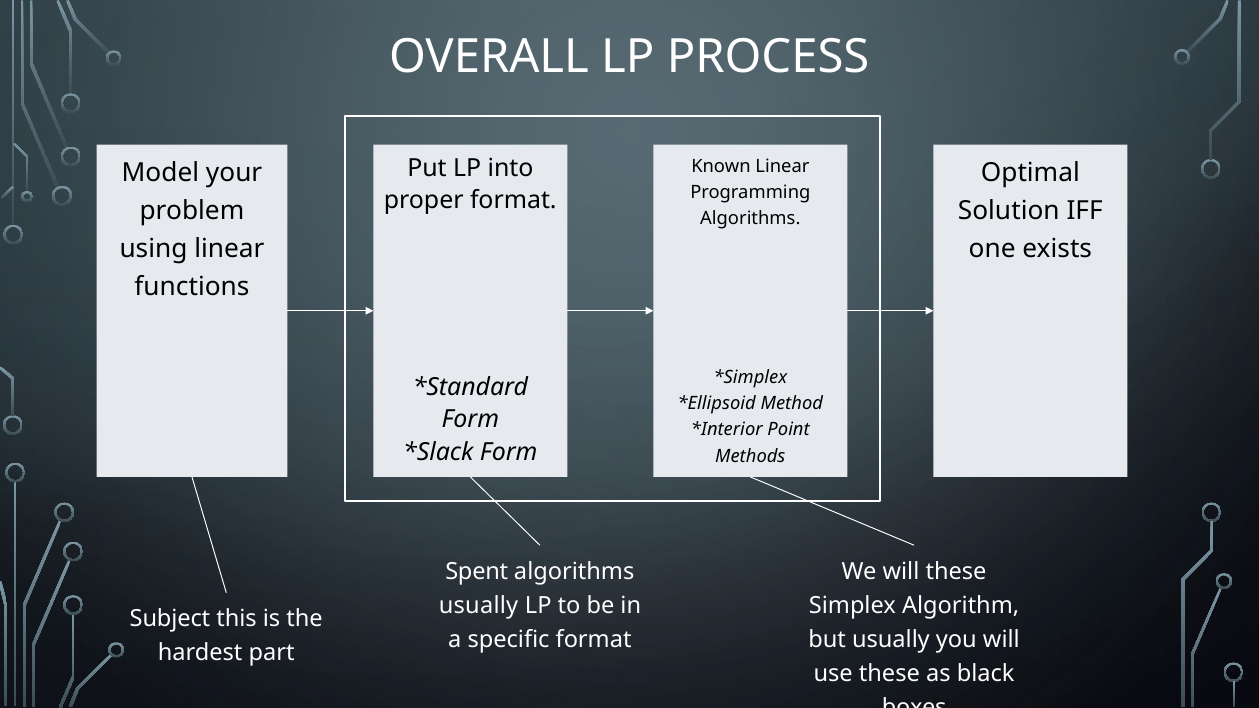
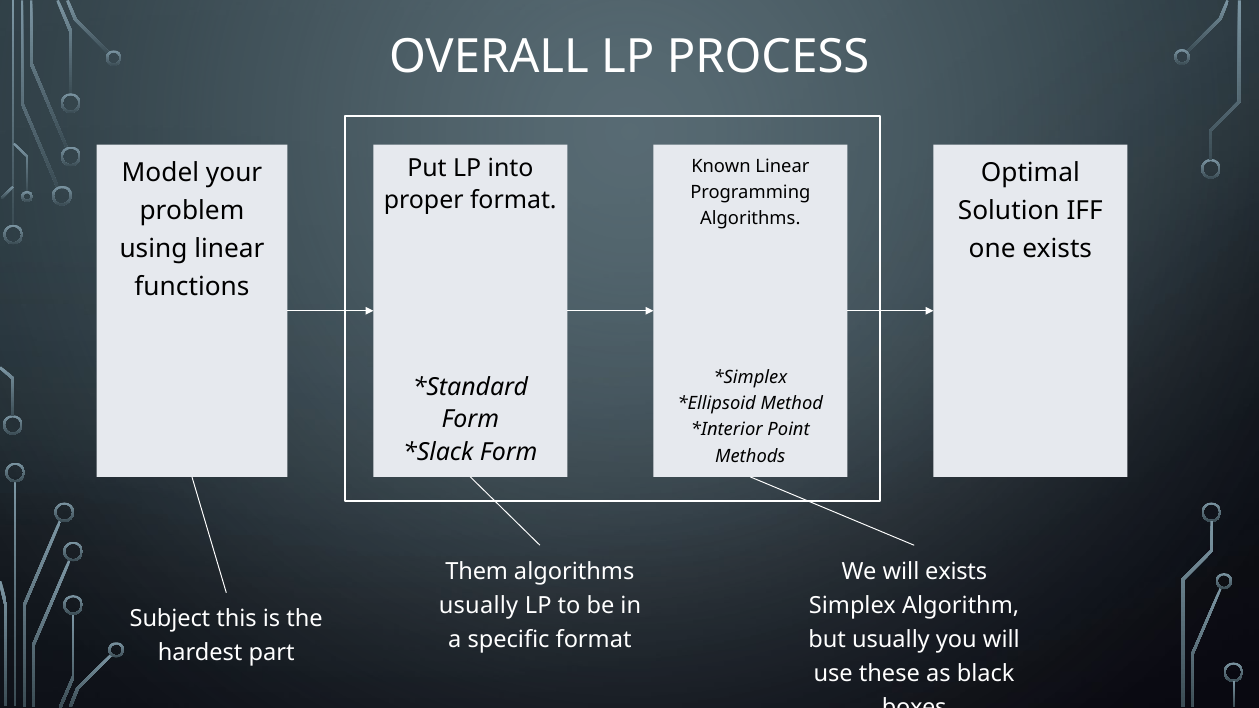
Spent: Spent -> Them
will these: these -> exists
